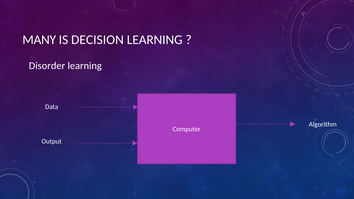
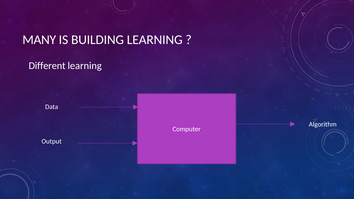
DECISION: DECISION -> BUILDING
Disorder: Disorder -> Different
